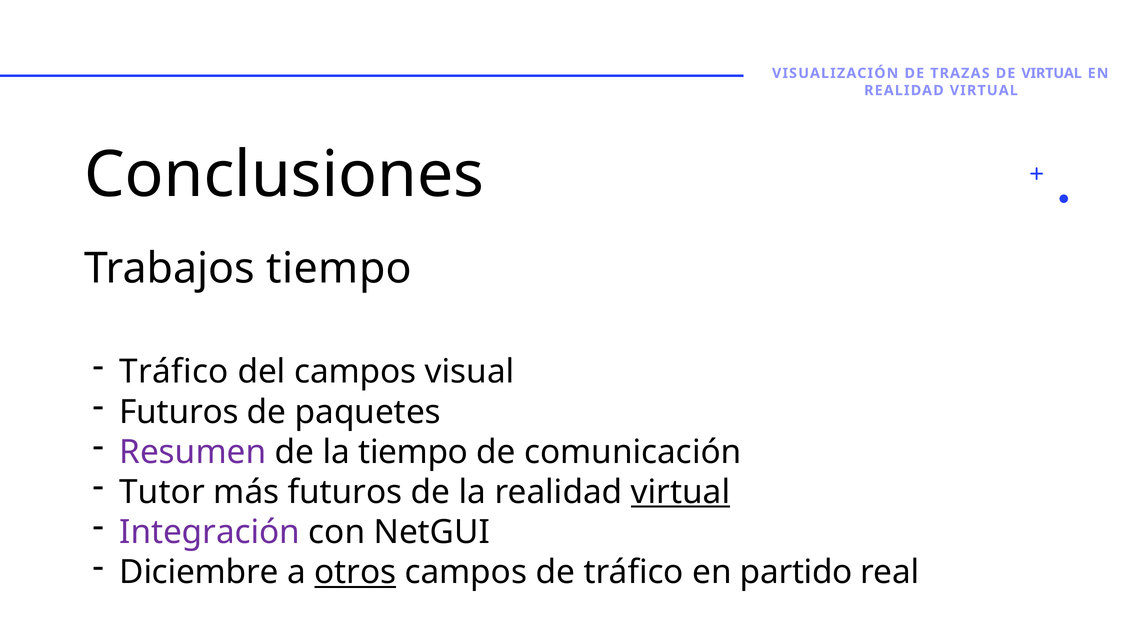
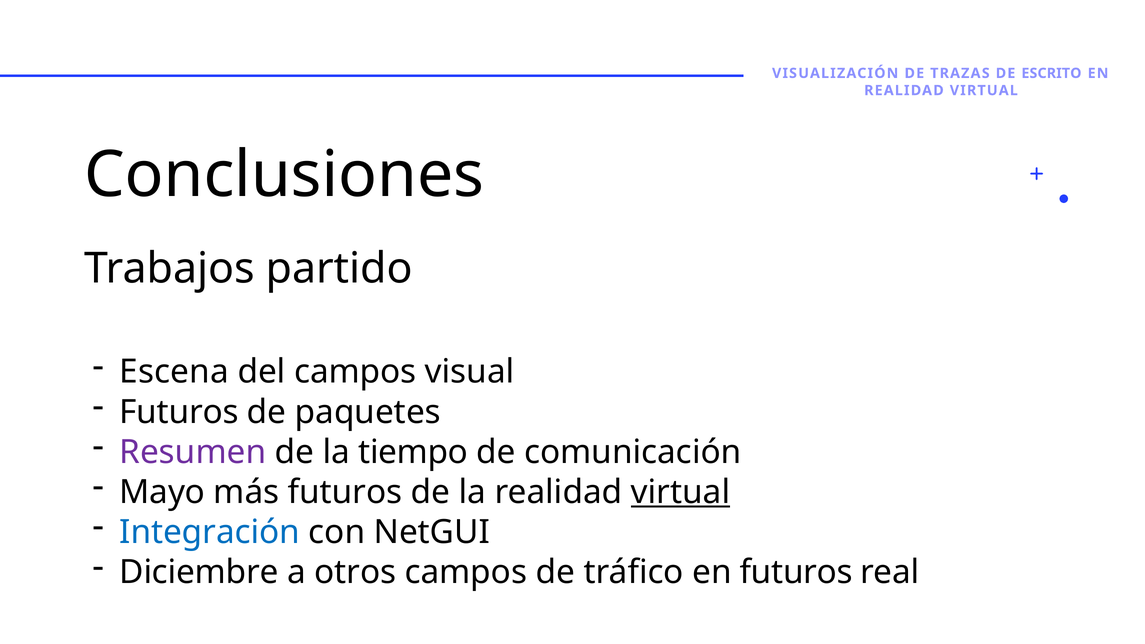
DE VIRTUAL: VIRTUAL -> ESCRITO
Trabajos tiempo: tiempo -> partido
Tráfico at (174, 372): Tráfico -> Escena
Tutor: Tutor -> Mayo
Integración colour: purple -> blue
otros underline: present -> none
en partido: partido -> futuros
